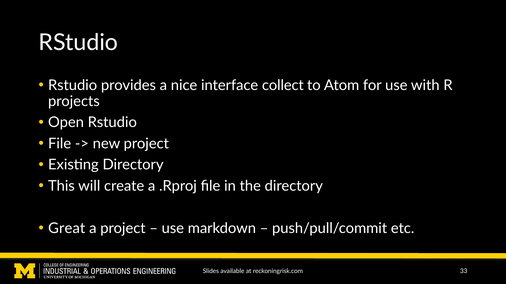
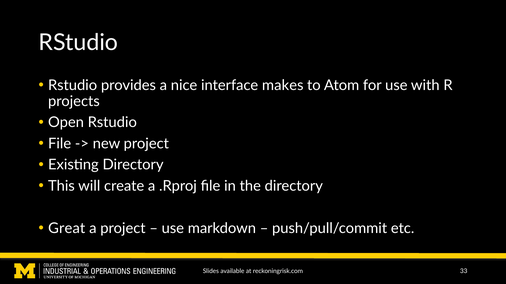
collect: collect -> makes
